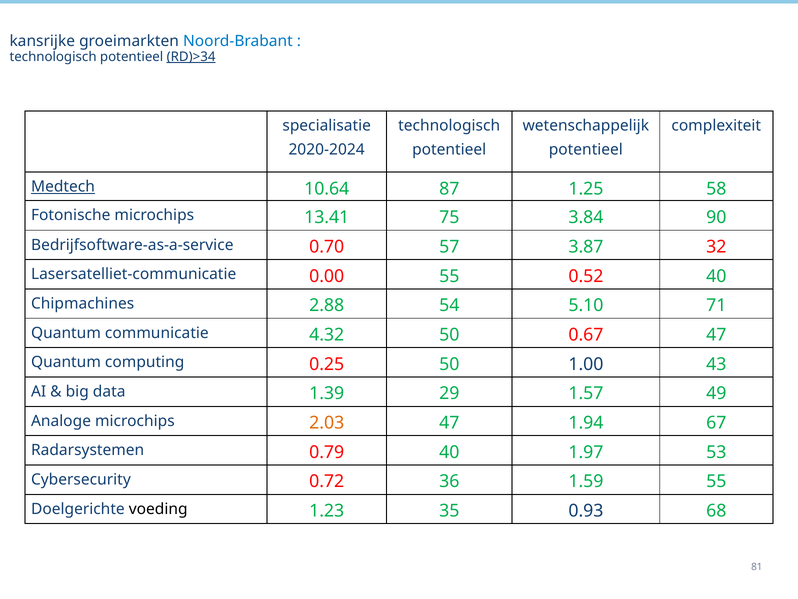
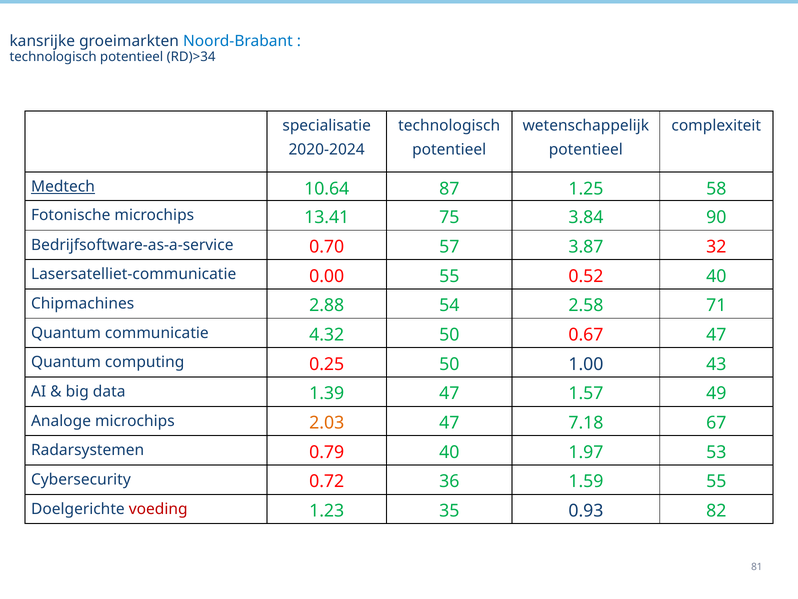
RD)>34 underline: present -> none
5.10: 5.10 -> 2.58
1.39 29: 29 -> 47
1.94: 1.94 -> 7.18
voeding colour: black -> red
68: 68 -> 82
